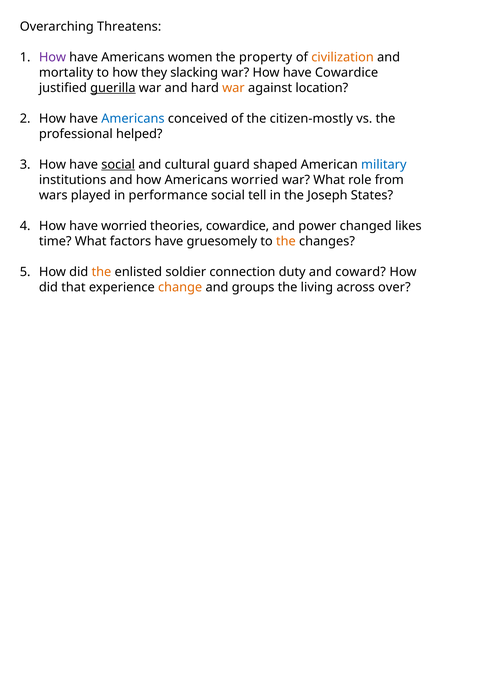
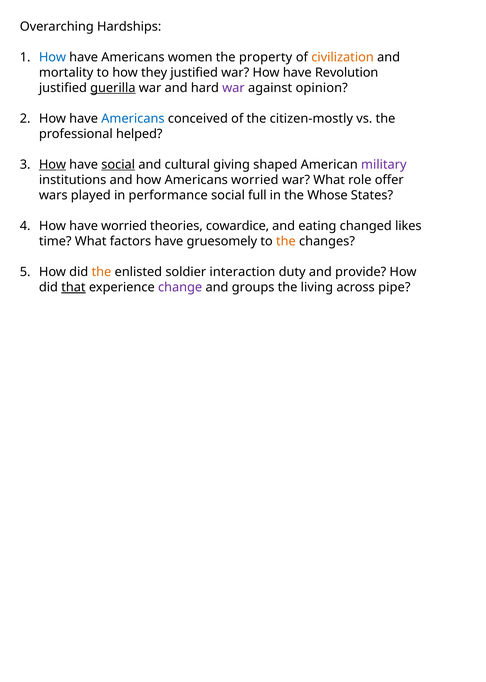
Threatens: Threatens -> Hardships
How at (52, 57) colour: purple -> blue
they slacking: slacking -> justified
have Cowardice: Cowardice -> Revolution
war at (233, 88) colour: orange -> purple
location: location -> opinion
How at (52, 165) underline: none -> present
guard: guard -> giving
military colour: blue -> purple
from: from -> offer
tell: tell -> full
Joseph: Joseph -> Whose
power: power -> eating
connection: connection -> interaction
coward: coward -> provide
that underline: none -> present
change colour: orange -> purple
over: over -> pipe
